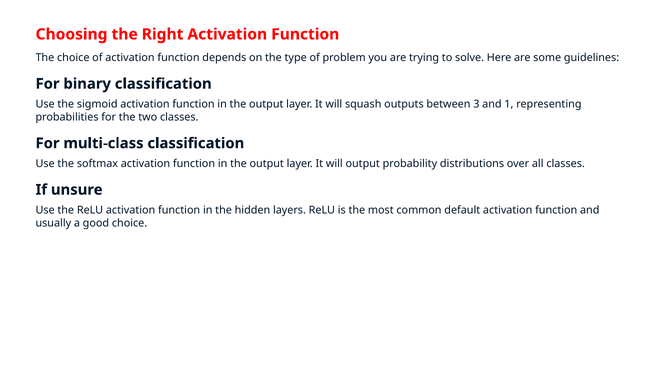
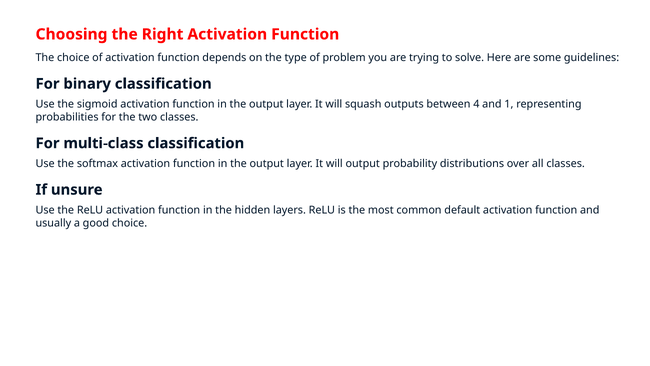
3: 3 -> 4
